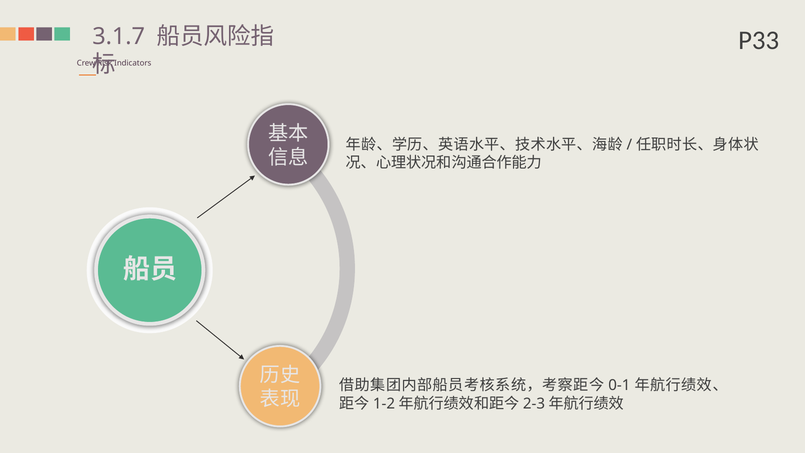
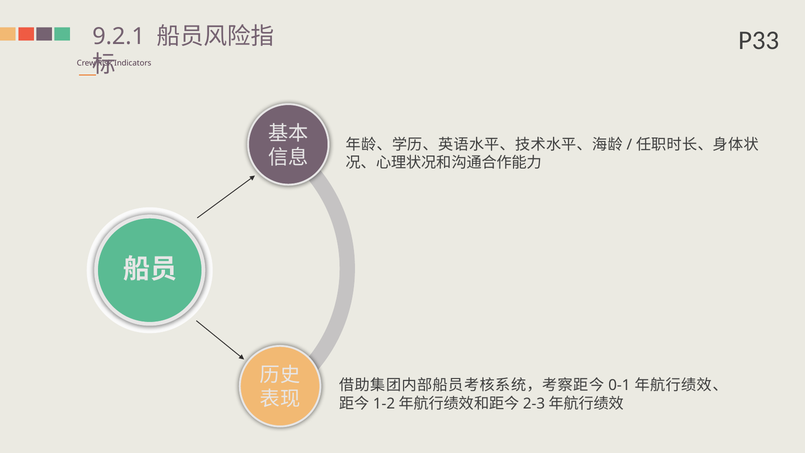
3.1.7: 3.1.7 -> 9.2.1
